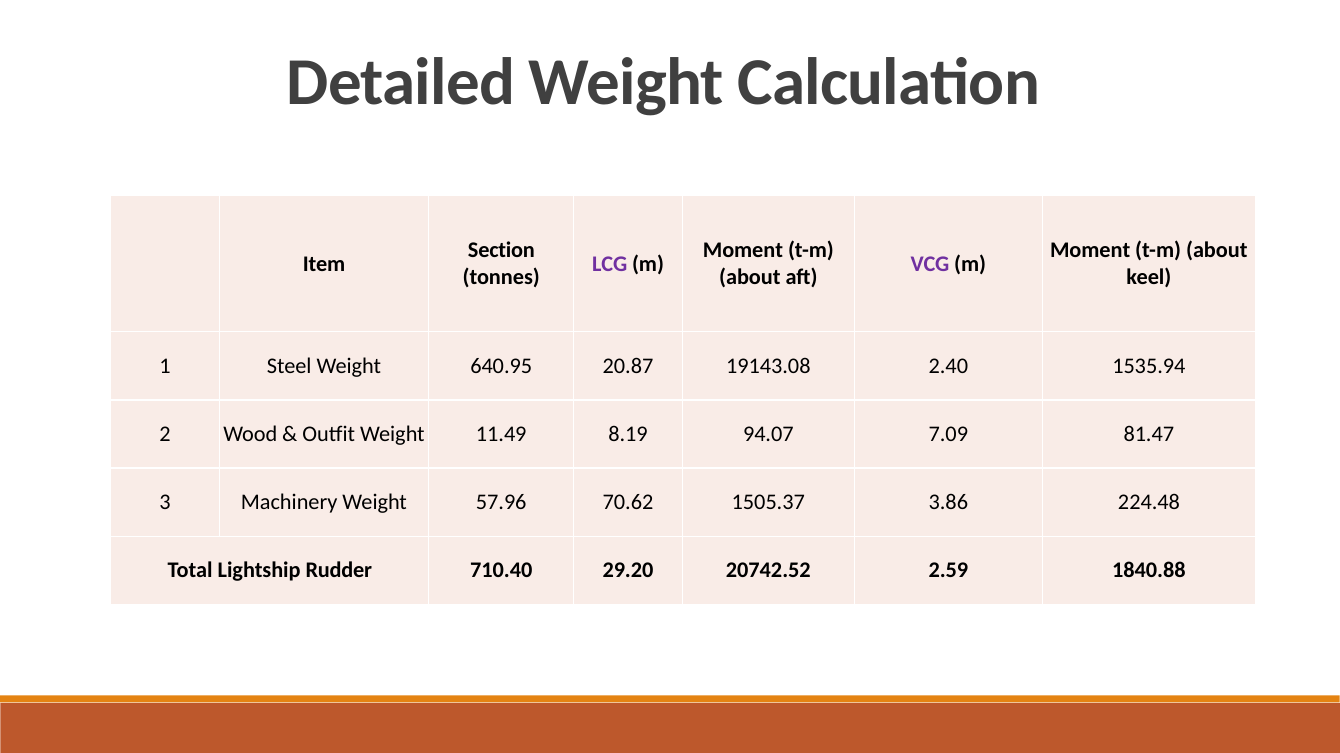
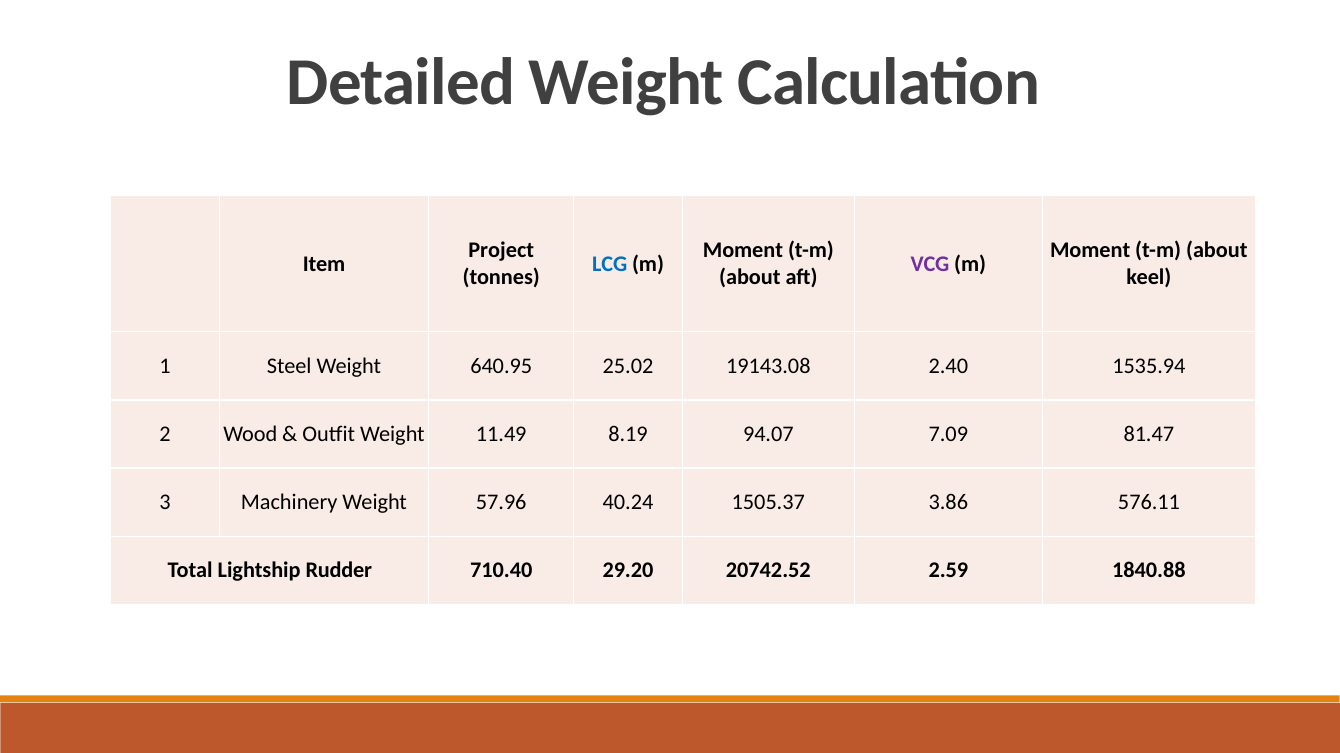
Section: Section -> Project
LCG colour: purple -> blue
20.87: 20.87 -> 25.02
70.62: 70.62 -> 40.24
224.48: 224.48 -> 576.11
